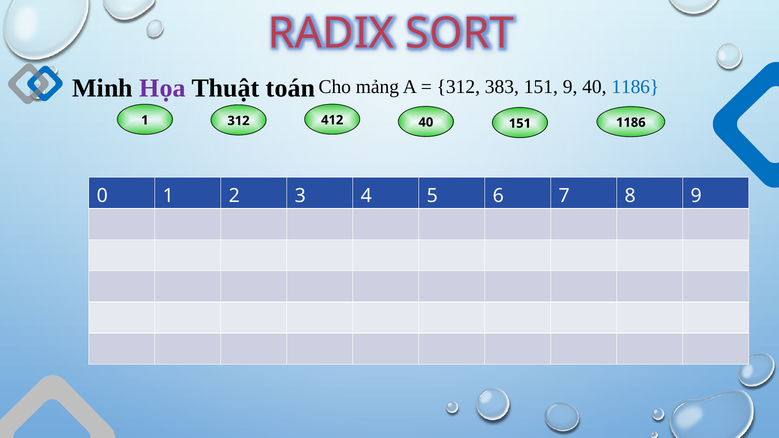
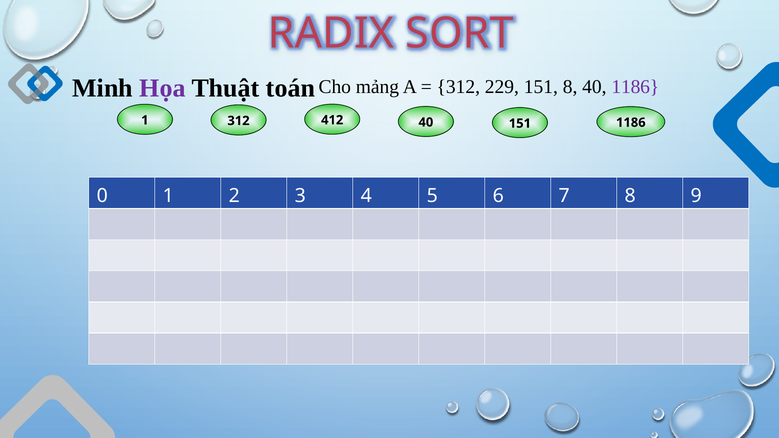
383: 383 -> 229
151 9: 9 -> 8
1186 at (635, 87) colour: blue -> purple
